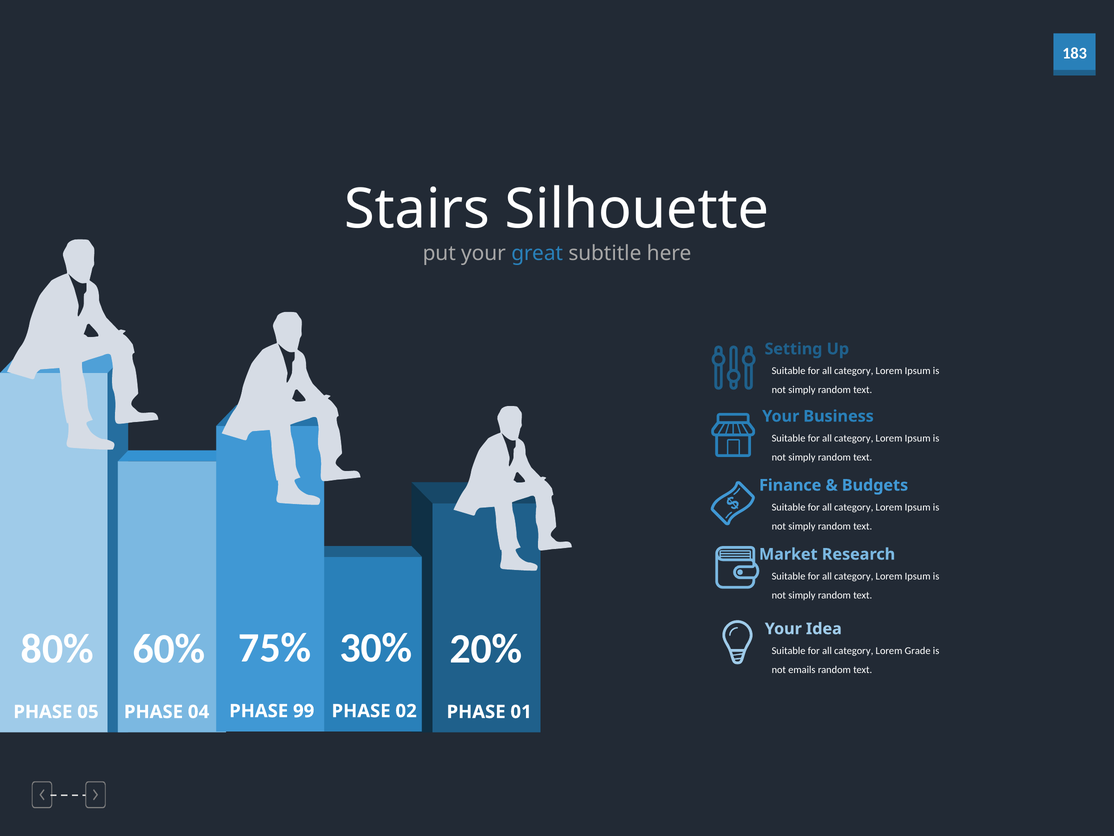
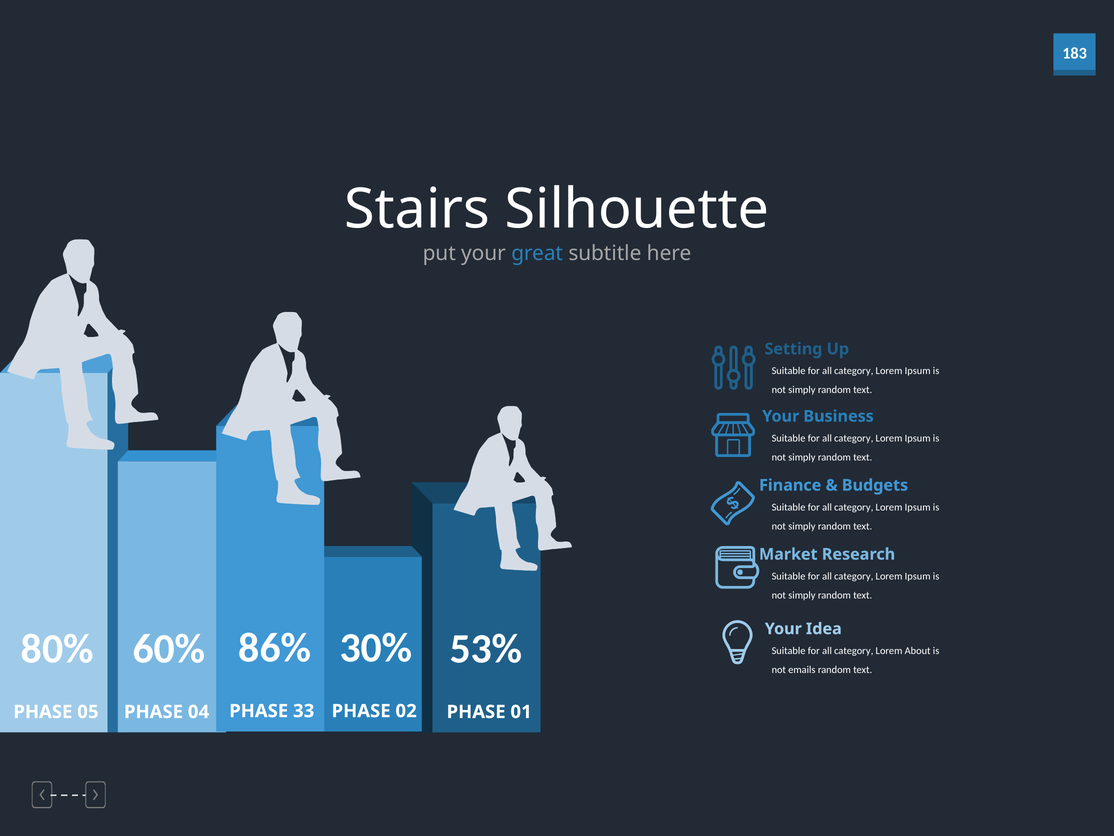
75%: 75% -> 86%
20%: 20% -> 53%
Grade: Grade -> About
99: 99 -> 33
